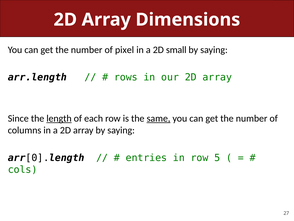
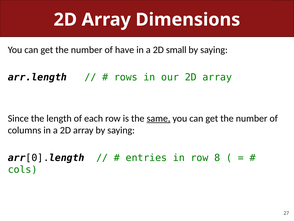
pixel: pixel -> have
length underline: present -> none
5: 5 -> 8
